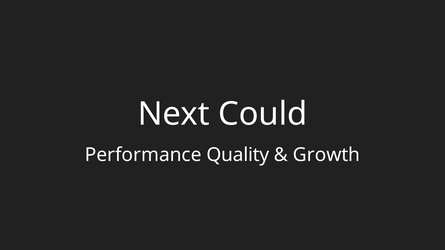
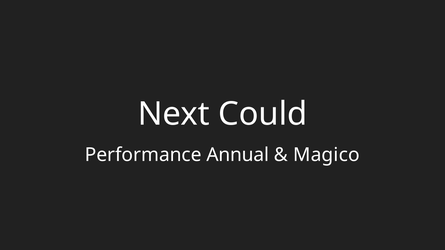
Quality: Quality -> Annual
Growth: Growth -> Magico
